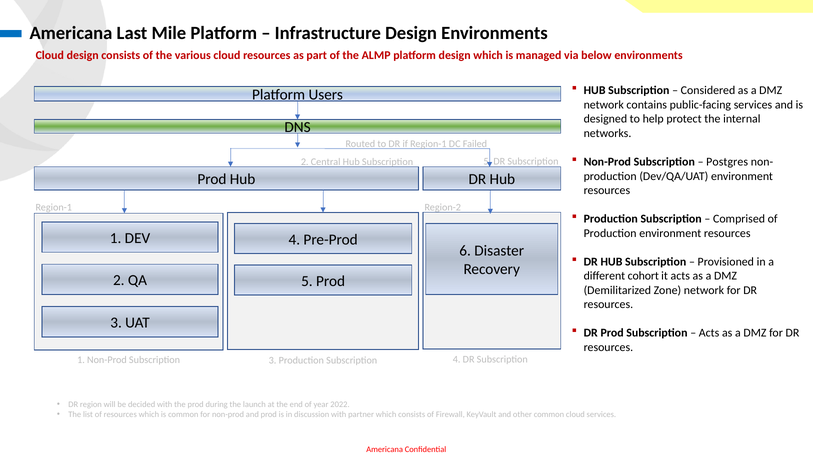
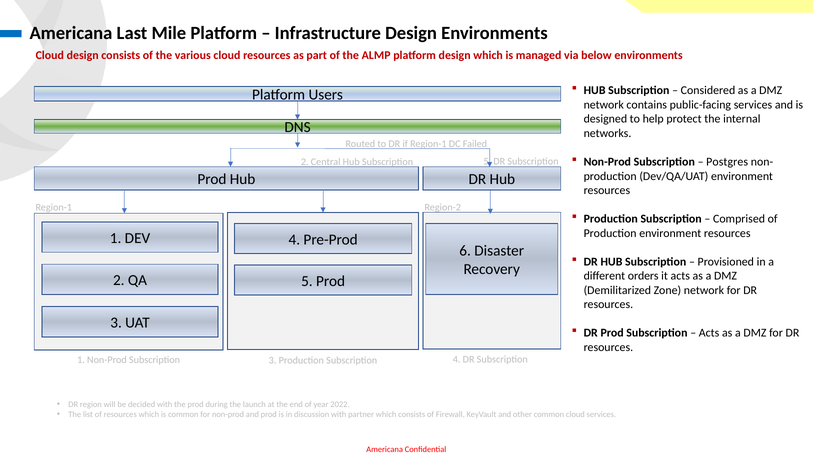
cohort: cohort -> orders
